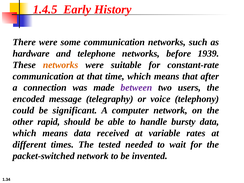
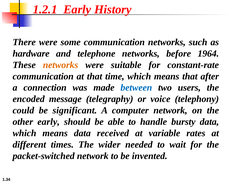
1.4.5: 1.4.5 -> 1.2.1
1939: 1939 -> 1964
between colour: purple -> blue
other rapid: rapid -> early
tested: tested -> wider
